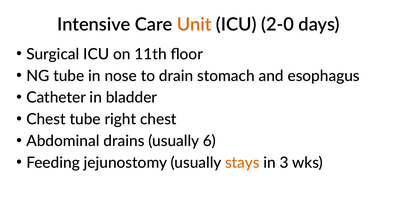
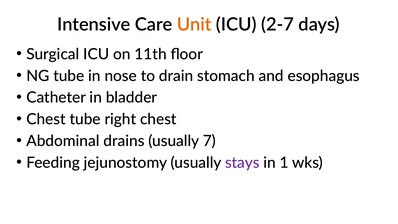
2-0: 2-0 -> 2-7
6: 6 -> 7
stays colour: orange -> purple
3: 3 -> 1
